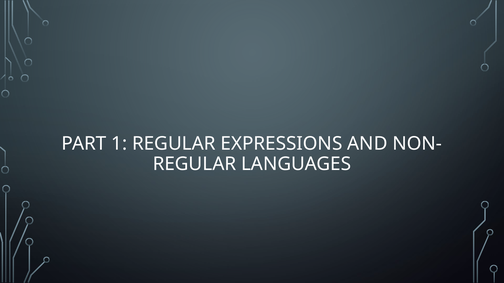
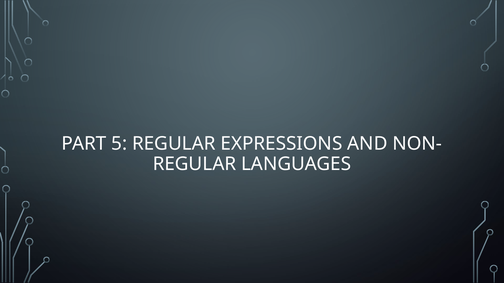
1: 1 -> 5
